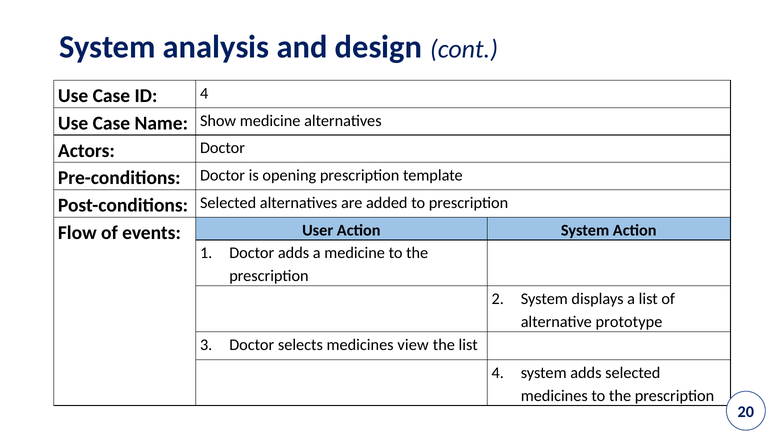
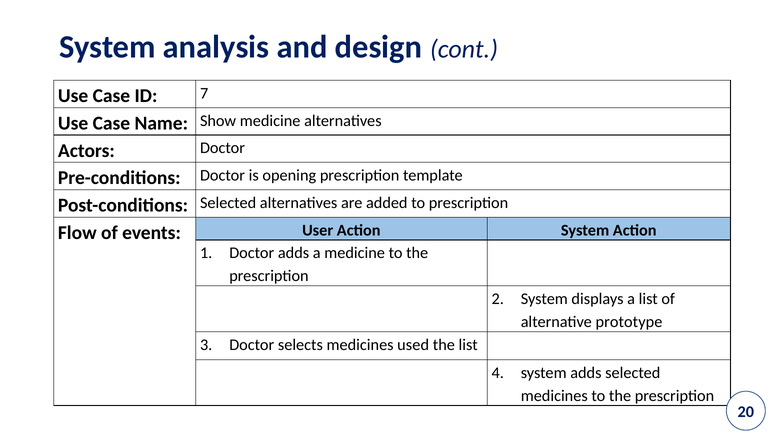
ID 4: 4 -> 7
view: view -> used
